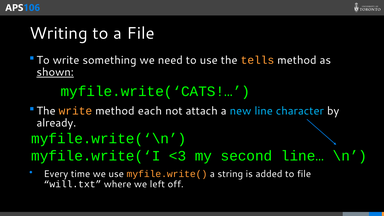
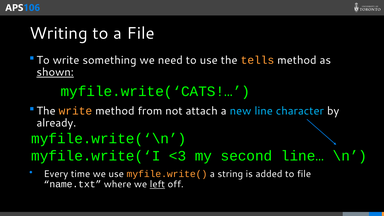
each: each -> from
will.txt: will.txt -> name.txt
left underline: none -> present
